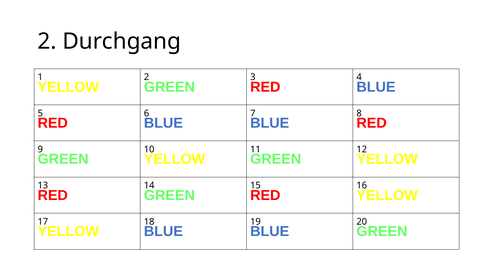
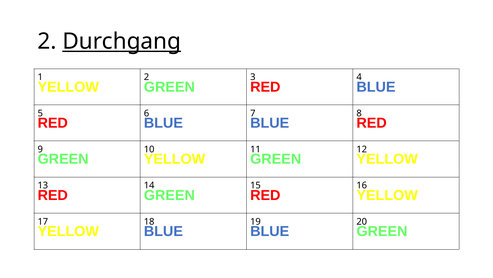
Durchgang underline: none -> present
